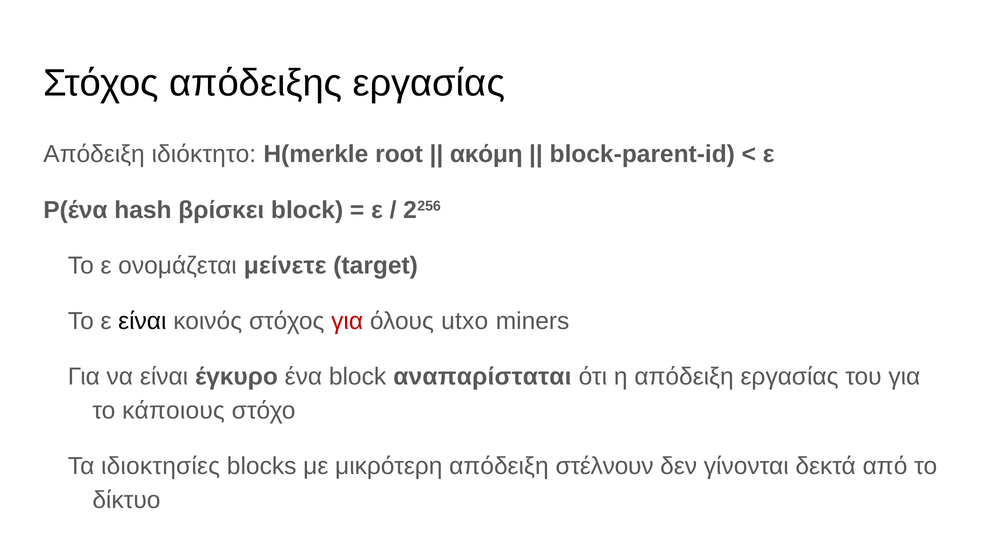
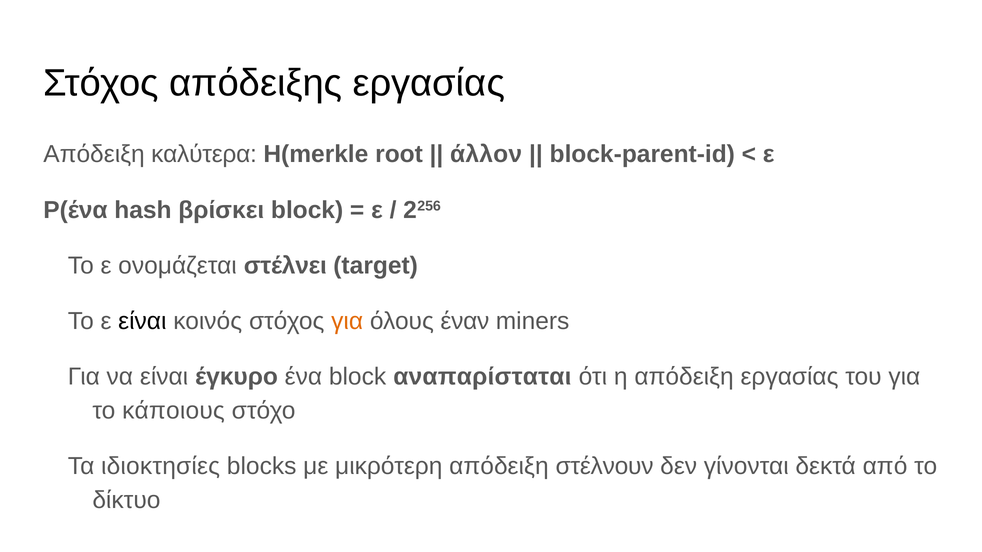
ιδιόκτητο: ιδιόκτητο -> καλύτερα
ακόμη: ακόμη -> άλλον
μείνετε: μείνετε -> στέλνει
για at (347, 321) colour: red -> orange
utxo: utxo -> έναν
